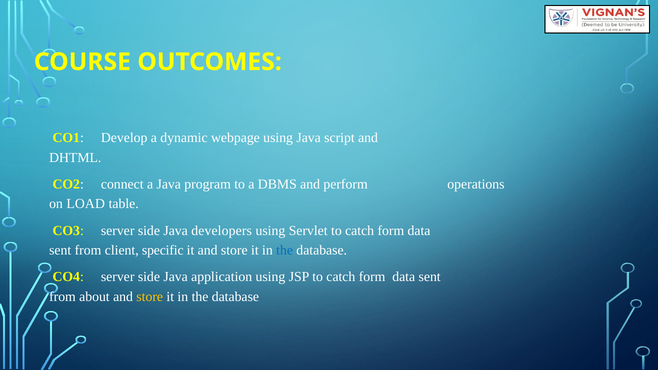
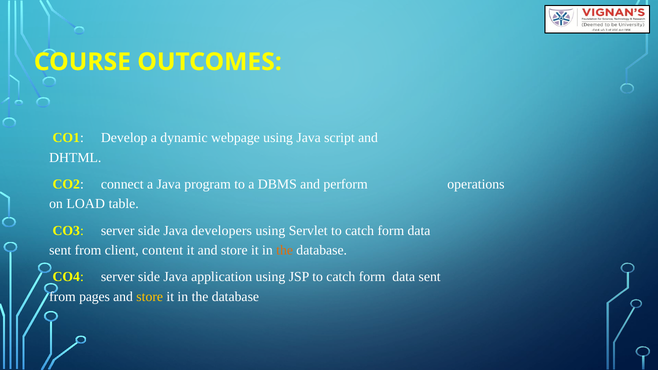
specific: specific -> content
the at (285, 250) colour: blue -> orange
about: about -> pages
